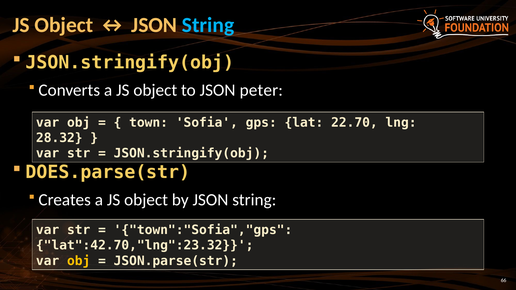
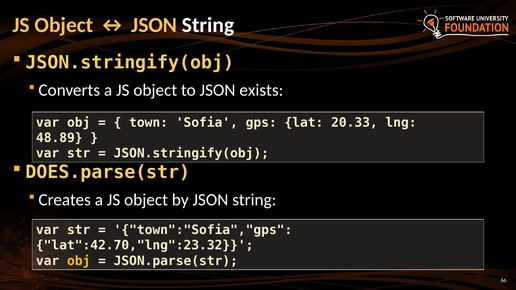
String at (208, 25) colour: light blue -> white
peter: peter -> exists
22.70: 22.70 -> 20.33
28.32: 28.32 -> 48.89
